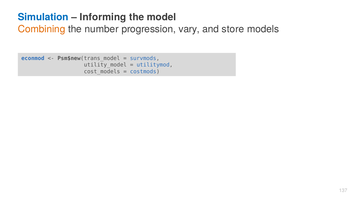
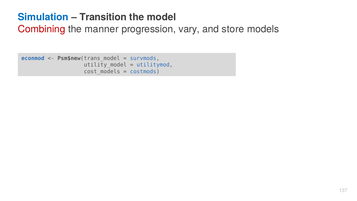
Informing: Informing -> Transition
Combining colour: orange -> red
number: number -> manner
